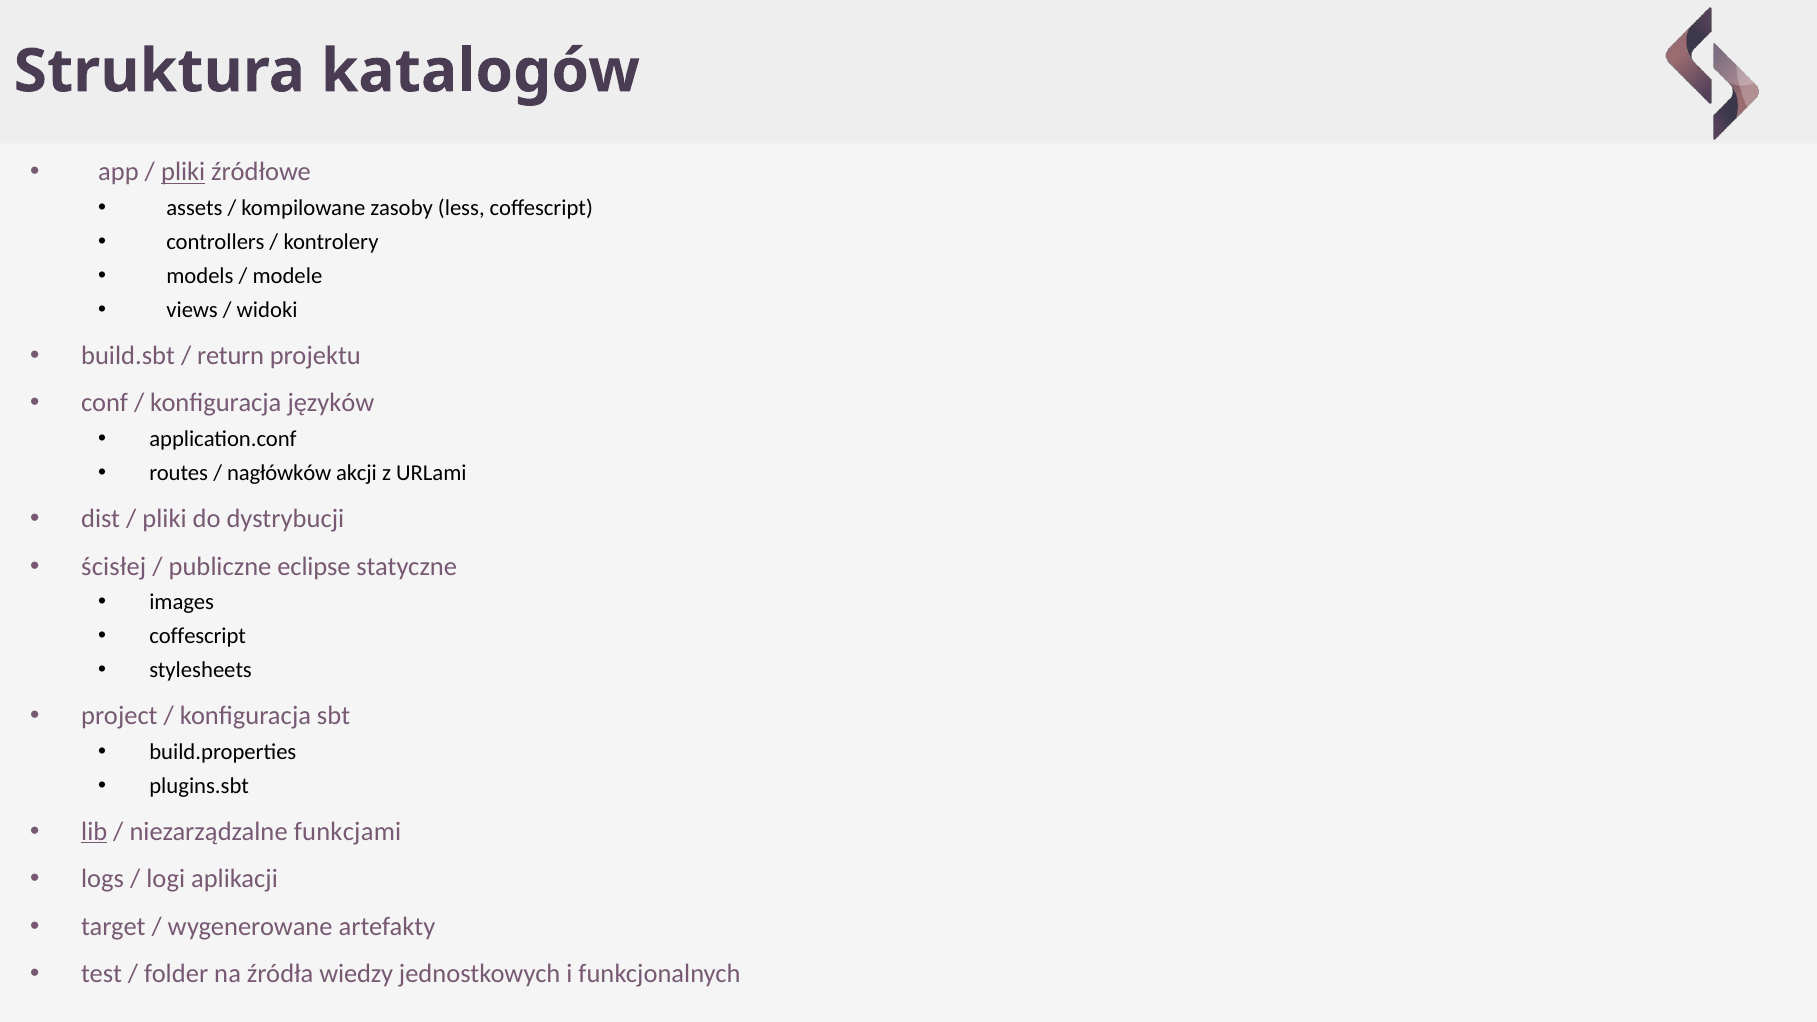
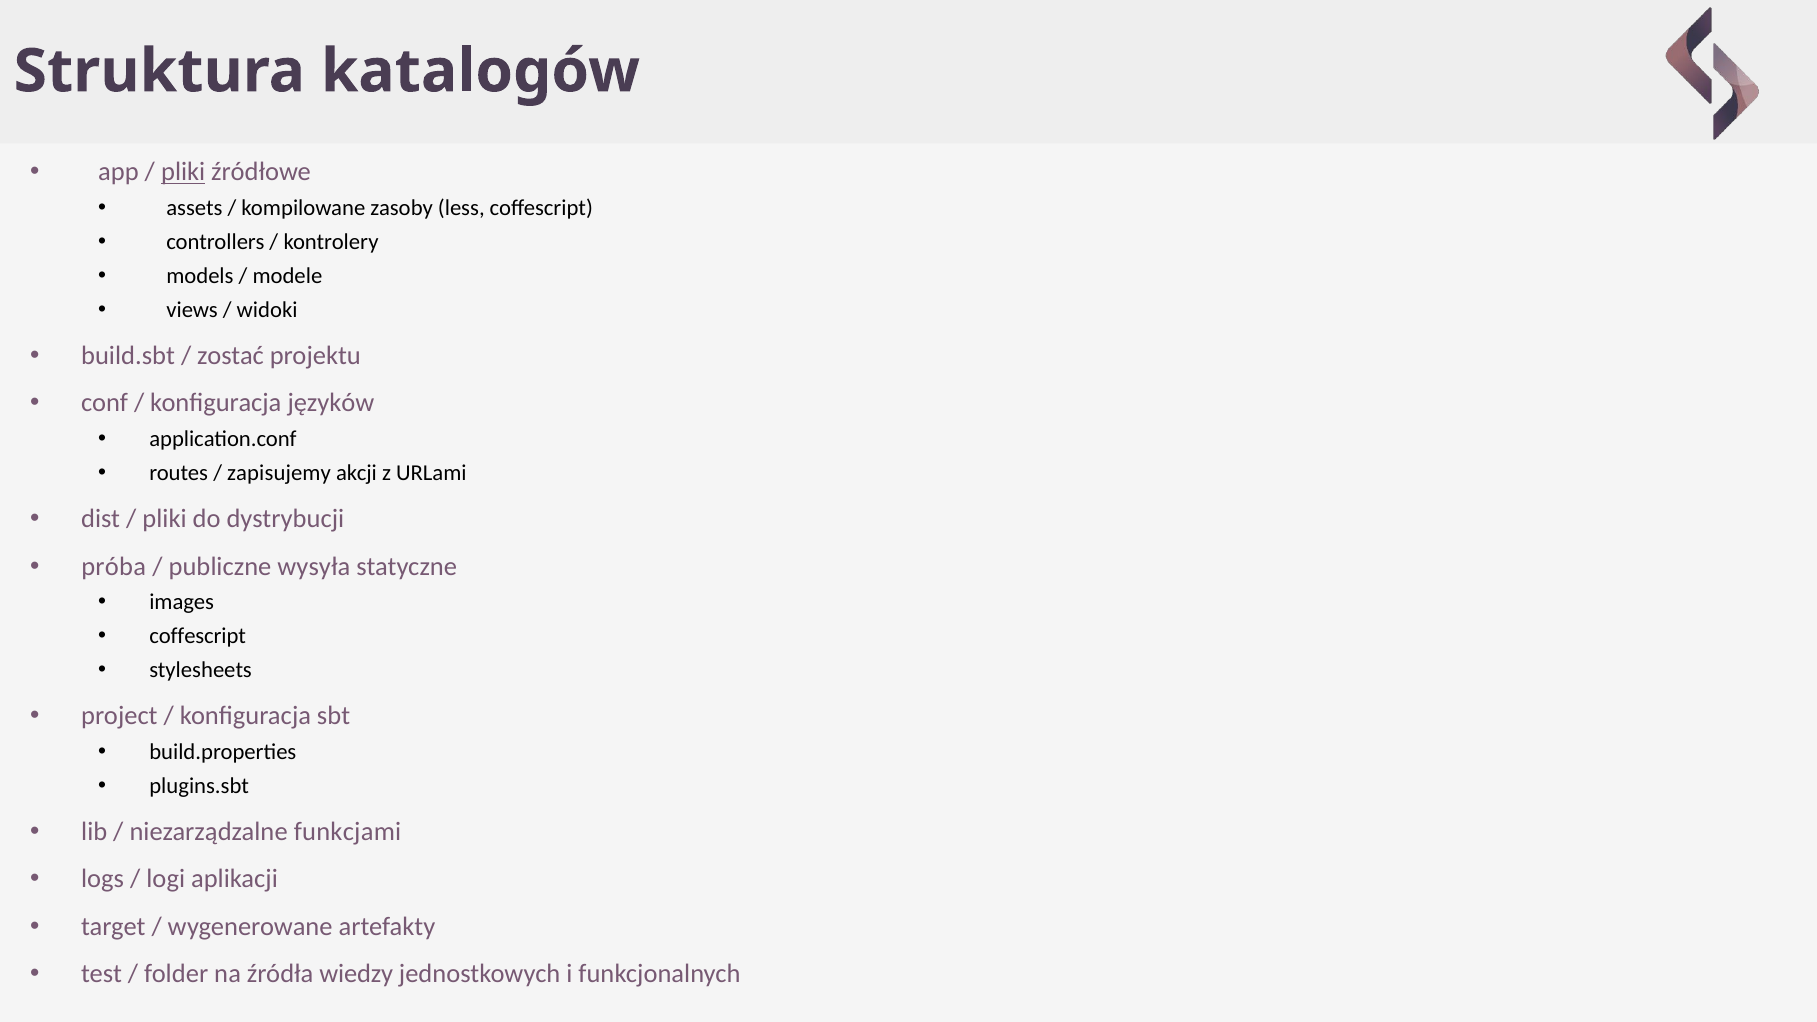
return: return -> zostać
nagłówków: nagłówków -> zapisujemy
ścisłej: ścisłej -> próba
eclipse: eclipse -> wysyła
lib underline: present -> none
